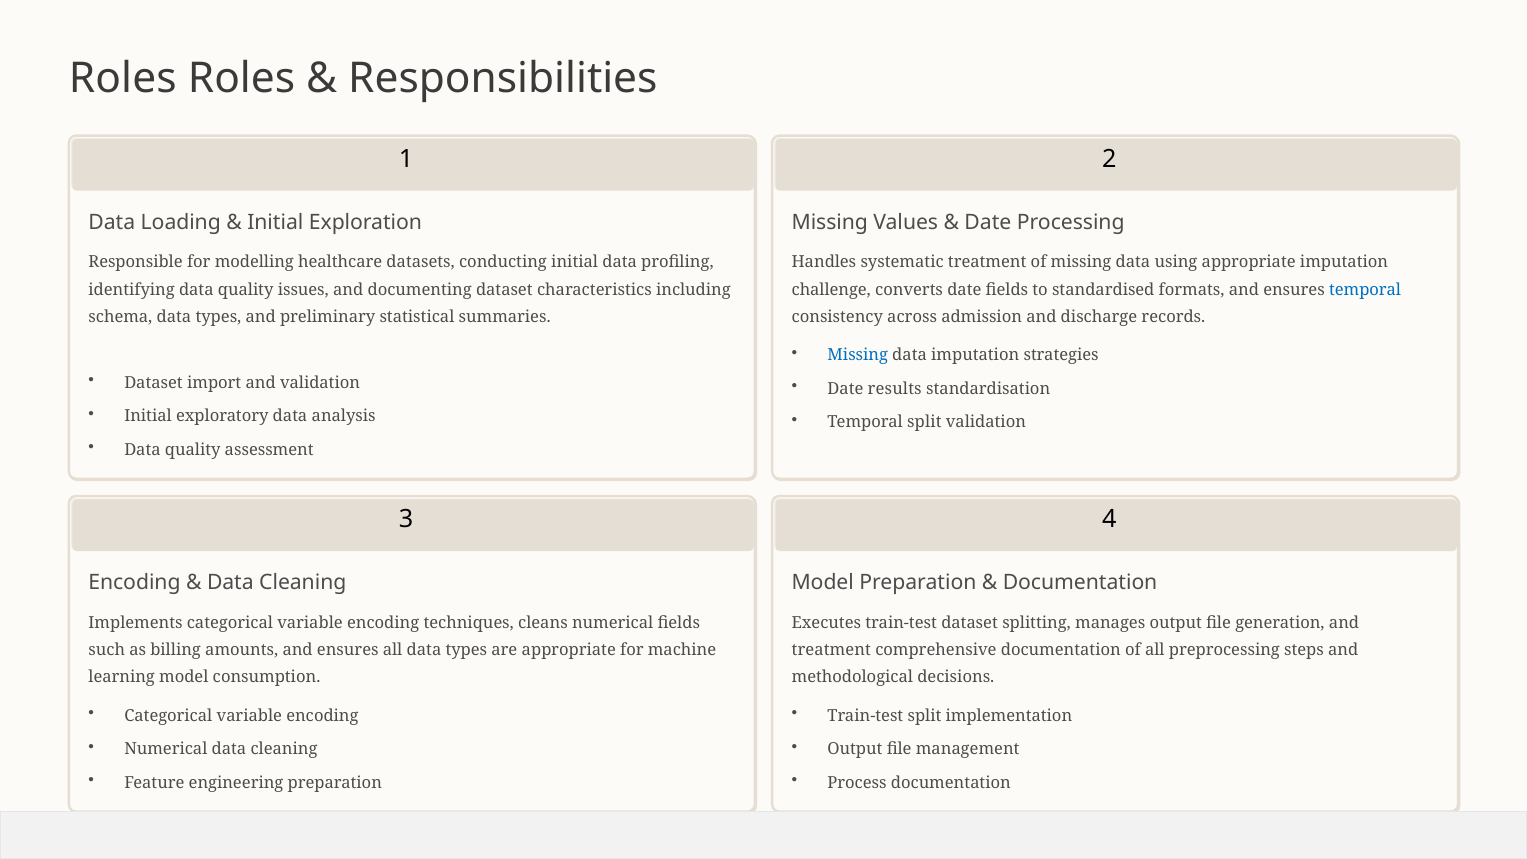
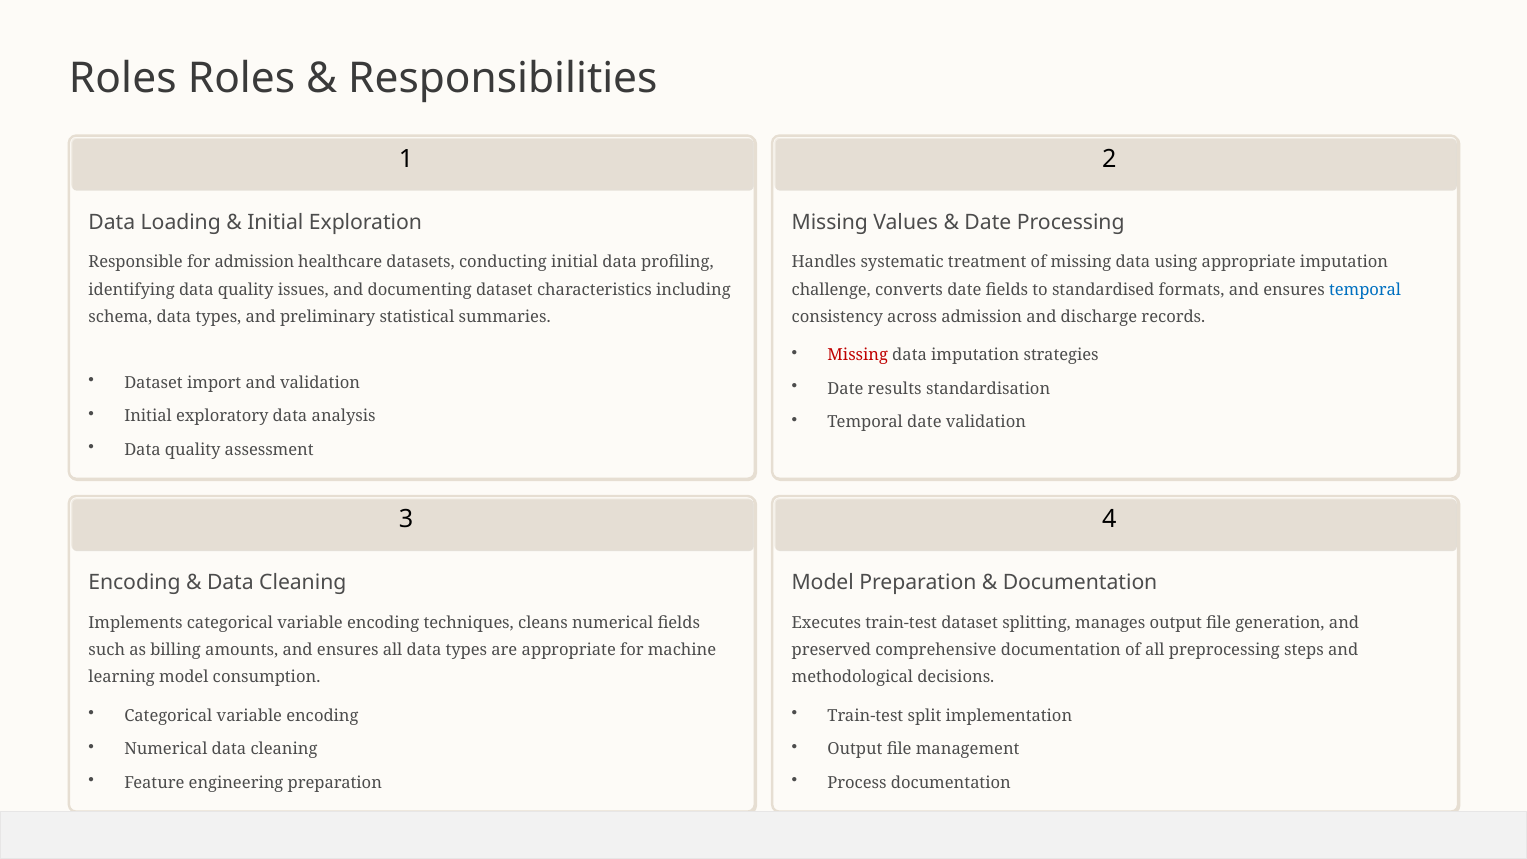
for modelling: modelling -> admission
Missing at (858, 355) colour: blue -> red
Temporal split: split -> date
treatment at (831, 650): treatment -> preserved
